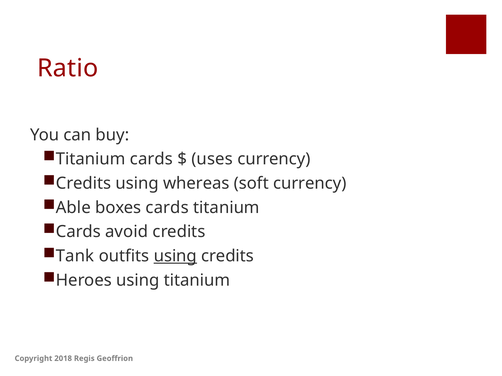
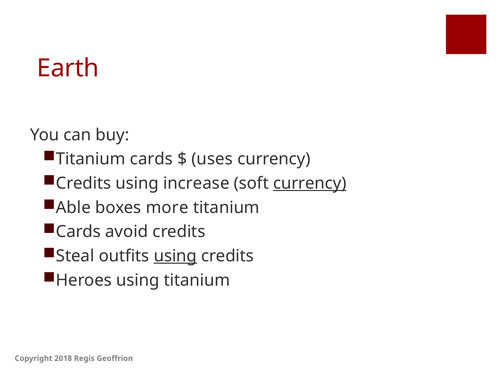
Ratio: Ratio -> Earth
whereas: whereas -> increase
currency at (310, 184) underline: none -> present
boxes cards: cards -> more
Tank: Tank -> Steal
